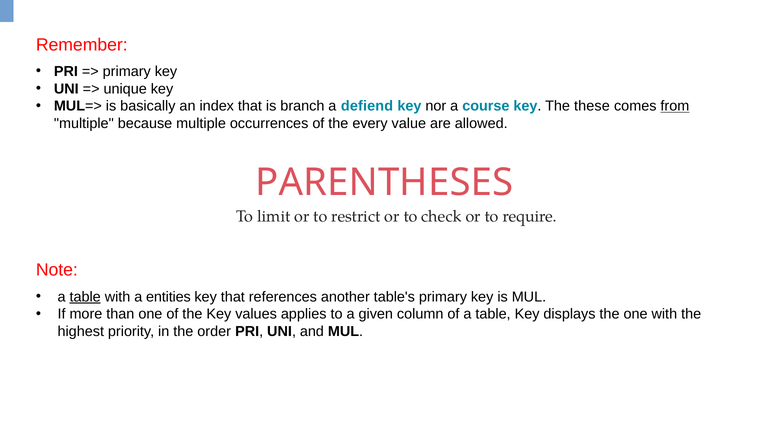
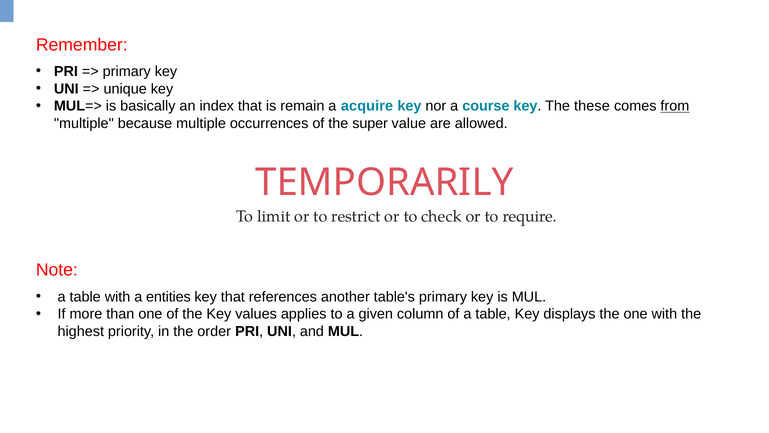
branch: branch -> remain
defiend: defiend -> acquire
every: every -> super
PARENTHESES: PARENTHESES -> TEMPORARILY
table at (85, 297) underline: present -> none
